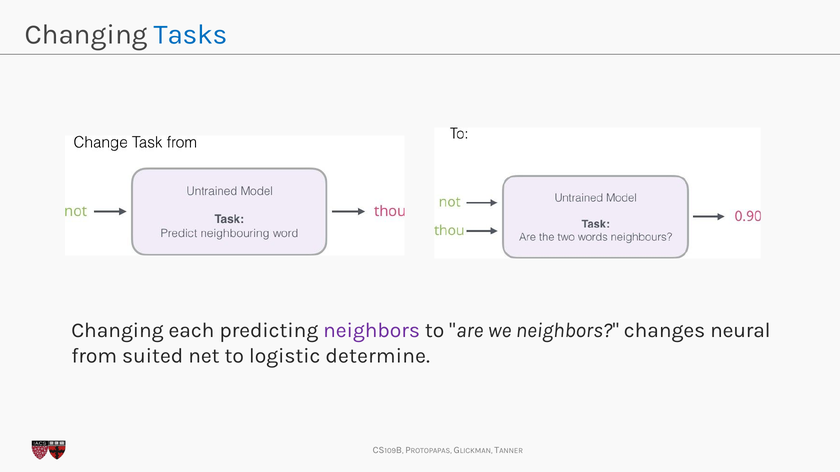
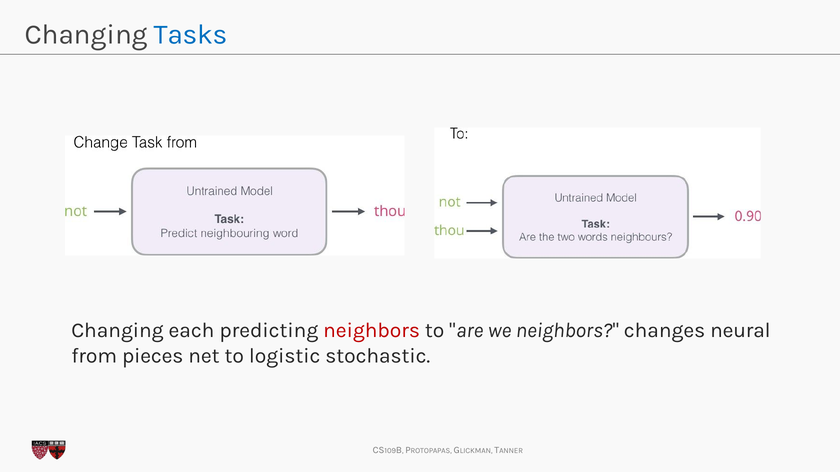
neighbors at (372, 331) colour: purple -> red
suited: suited -> pieces
determine: determine -> stochastic
